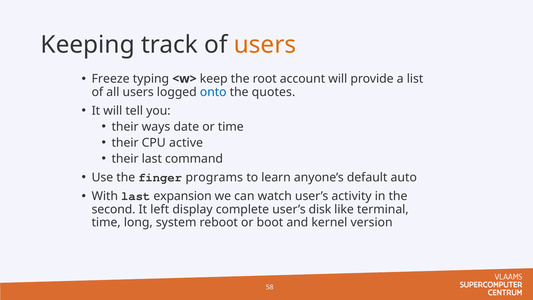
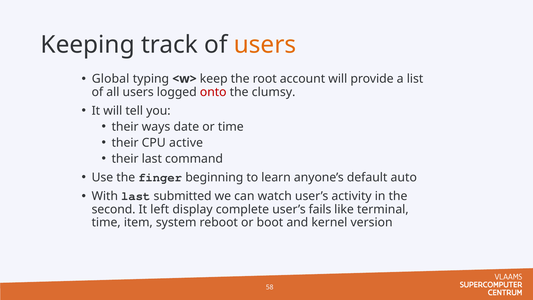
Freeze: Freeze -> Global
onto colour: blue -> red
quotes: quotes -> clumsy
programs: programs -> beginning
expansion: expansion -> submitted
disk: disk -> fails
long: long -> item
